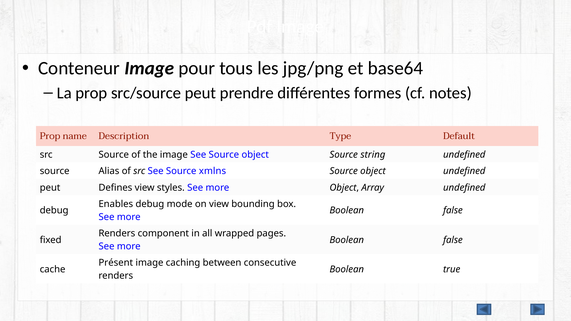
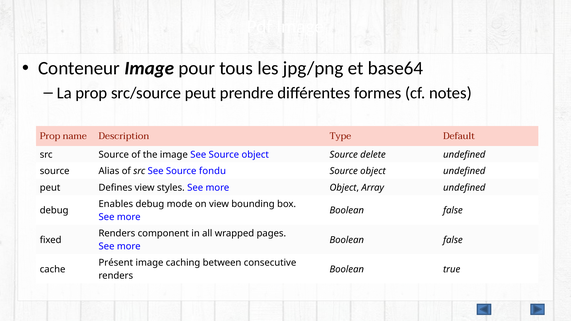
string: string -> delete
xmlns: xmlns -> fondu
